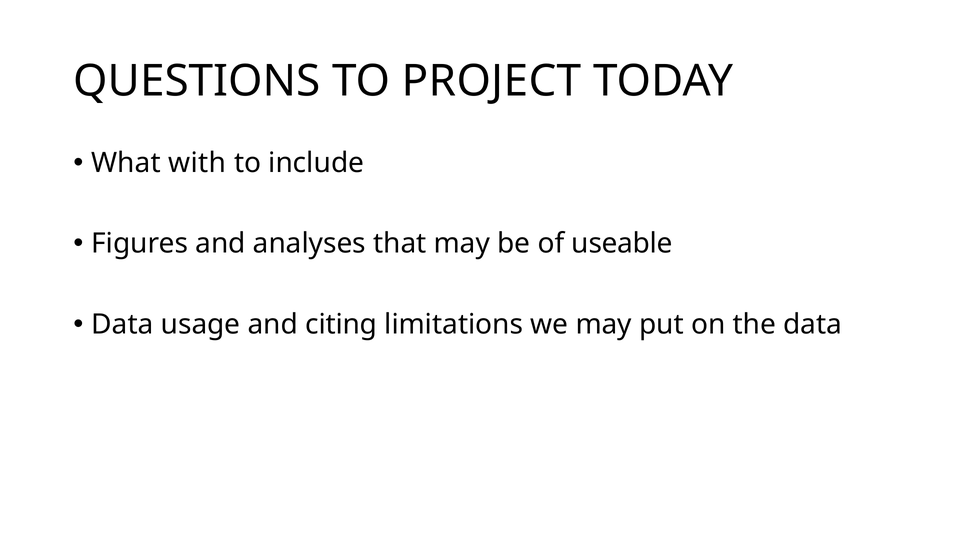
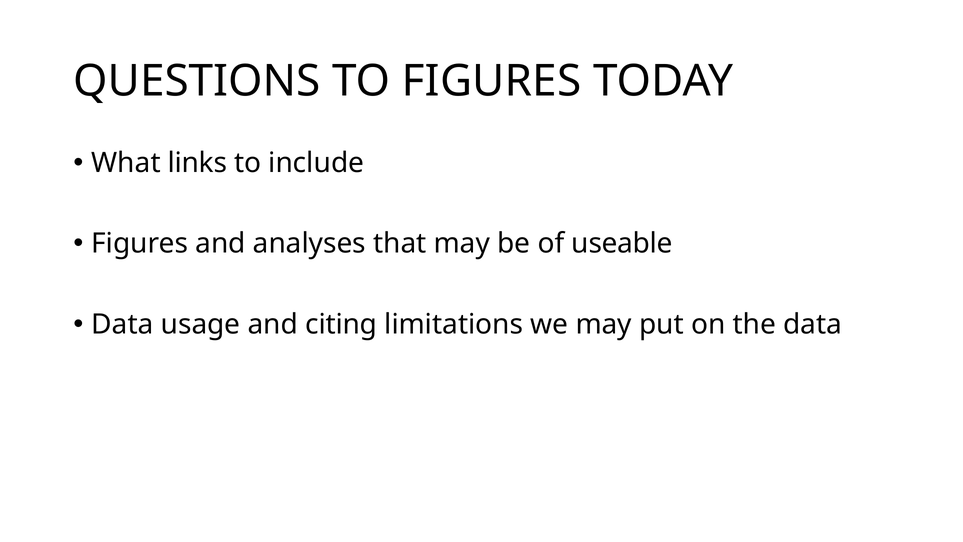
TO PROJECT: PROJECT -> FIGURES
with: with -> links
